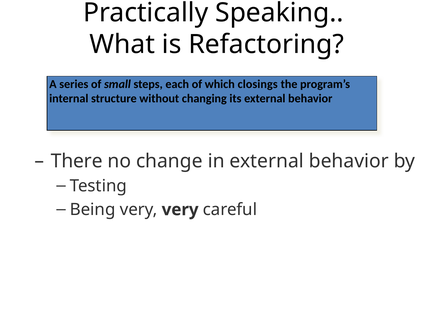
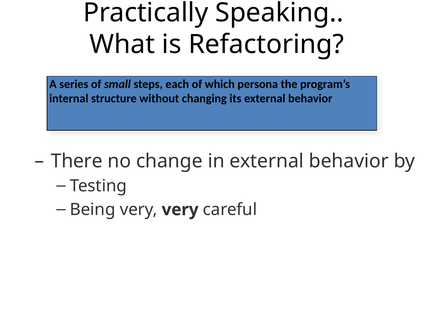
closings: closings -> persona
